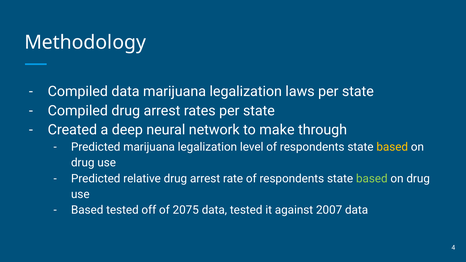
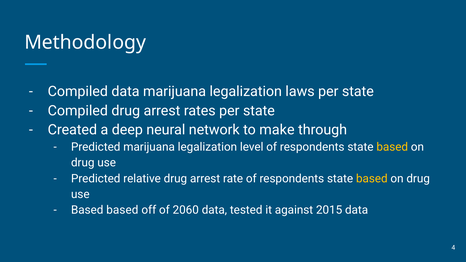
based at (372, 179) colour: light green -> yellow
Based tested: tested -> based
2075: 2075 -> 2060
2007: 2007 -> 2015
